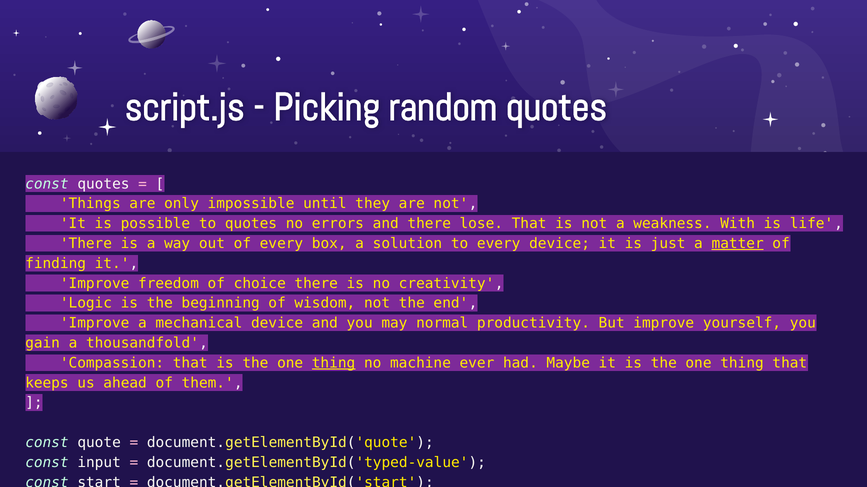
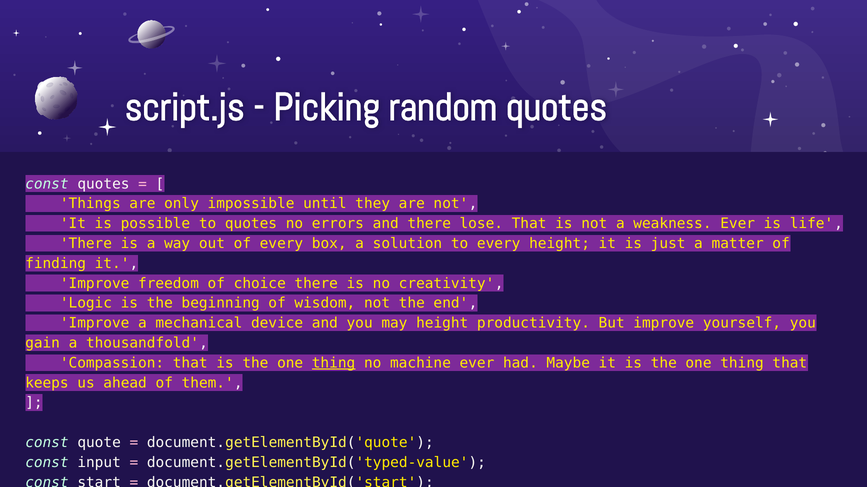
weakness With: With -> Ever
every device: device -> height
matter underline: present -> none
may normal: normal -> height
